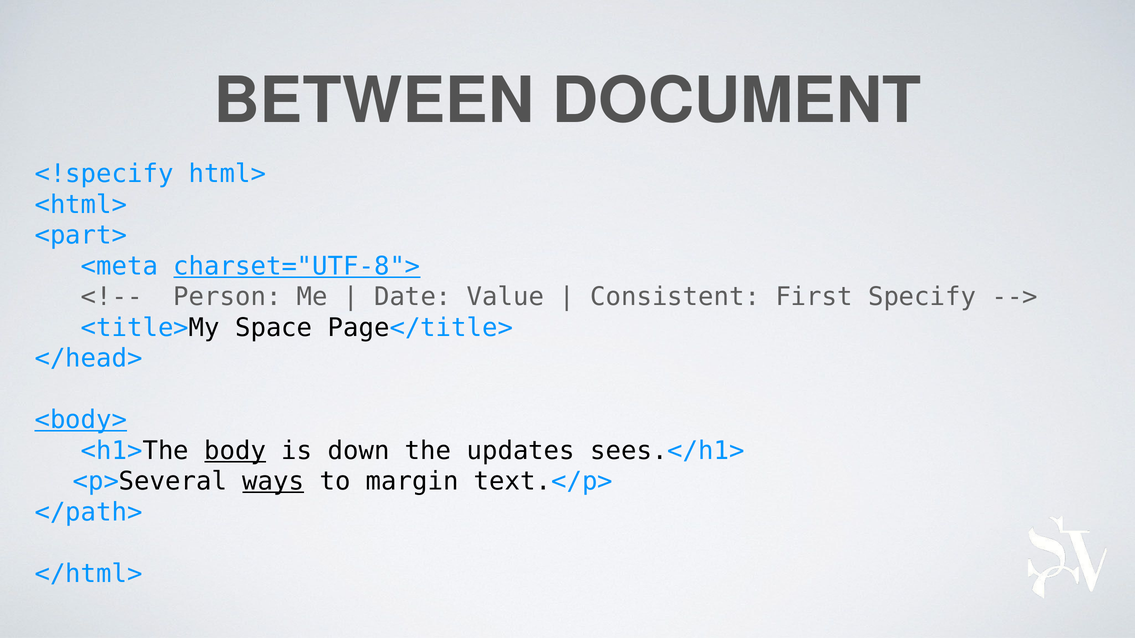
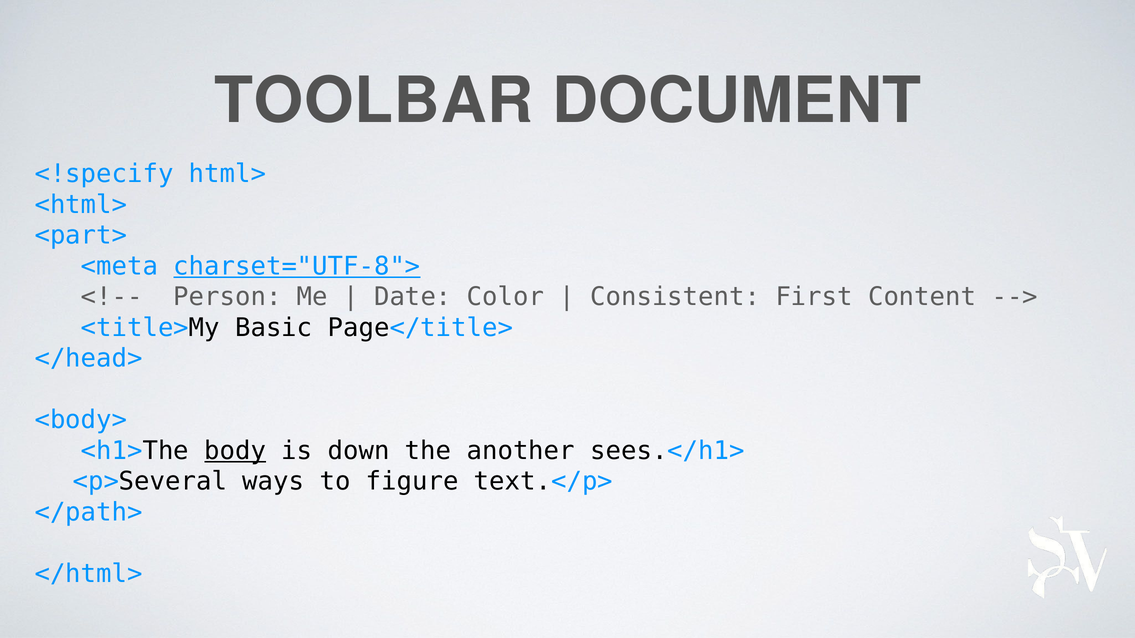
BETWEEN: BETWEEN -> TOOLBAR
Value: Value -> Color
Specify: Specify -> Content
Space: Space -> Basic
<body> underline: present -> none
updates: updates -> another
ways underline: present -> none
margin: margin -> figure
